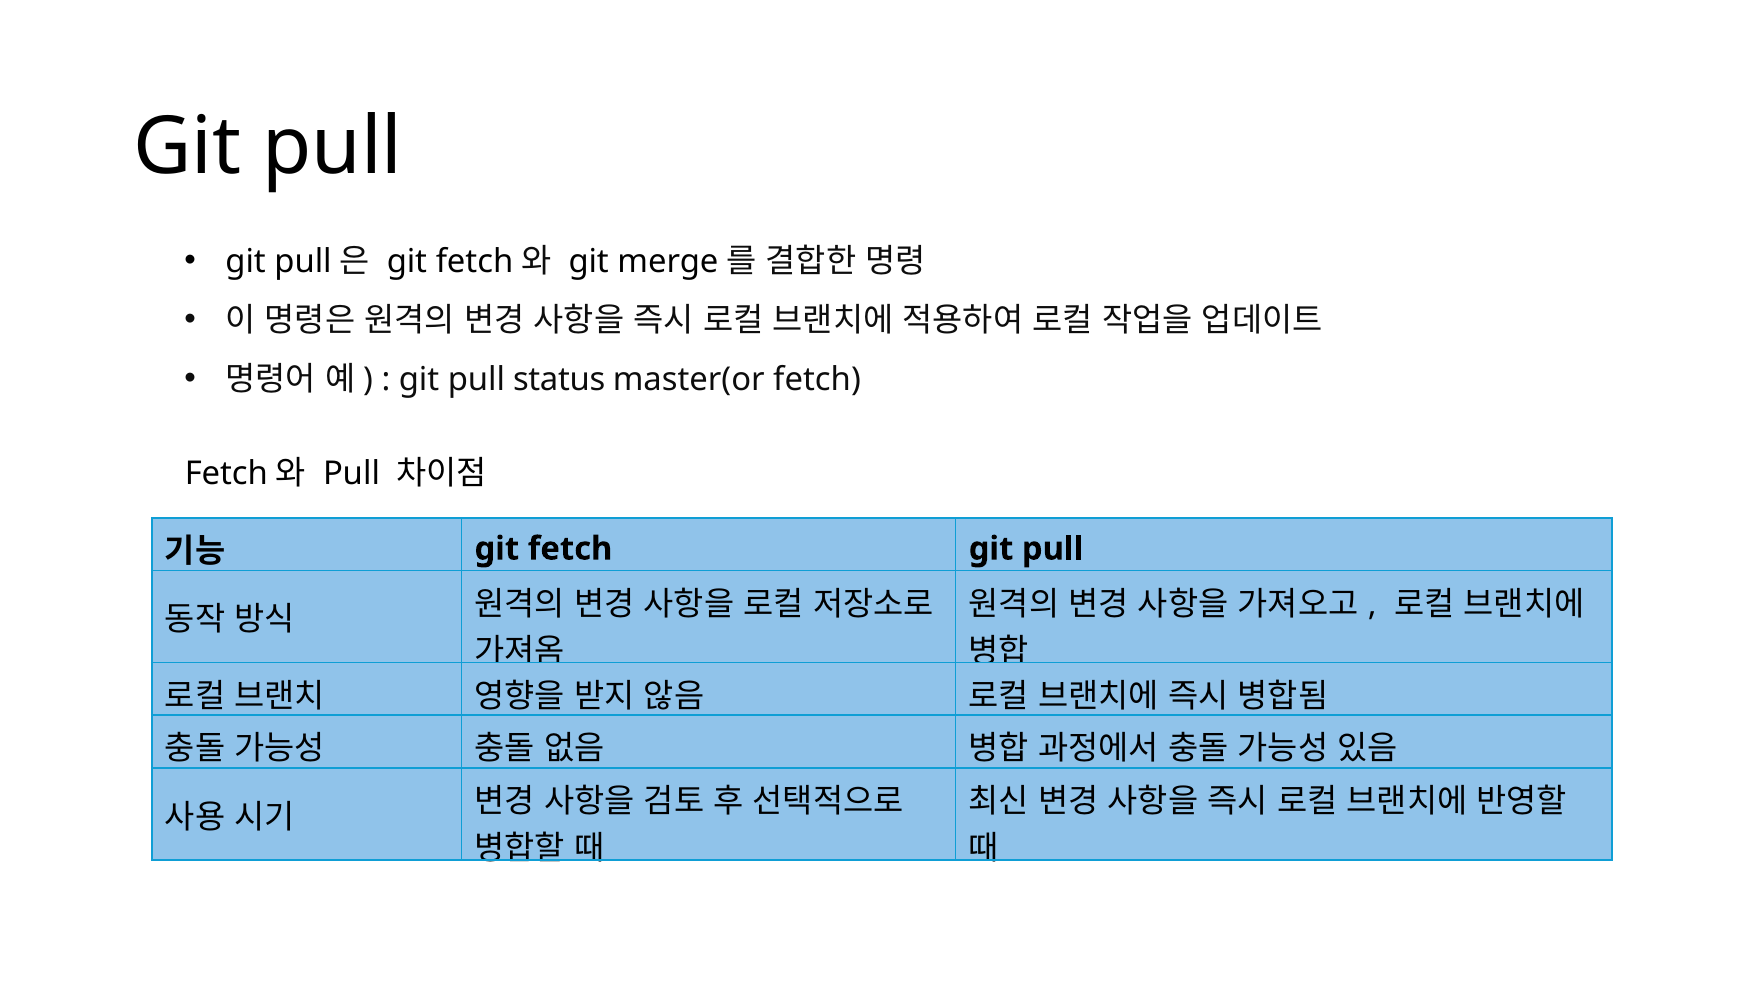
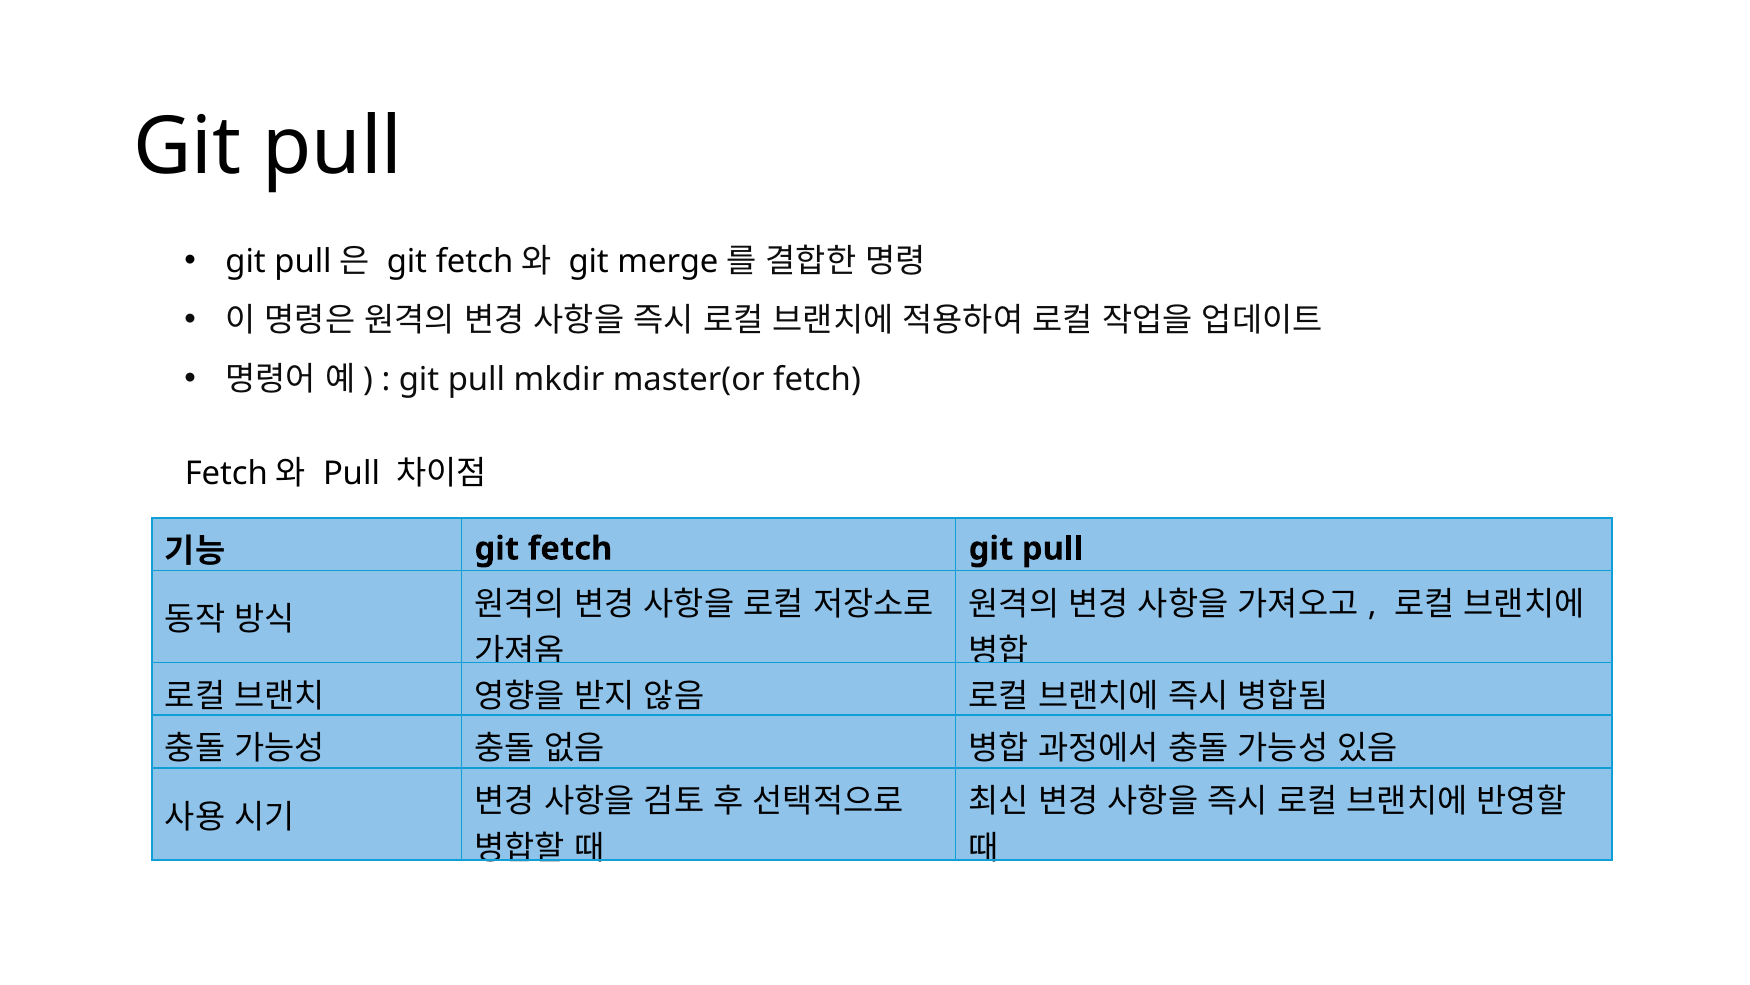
status: status -> mkdir
